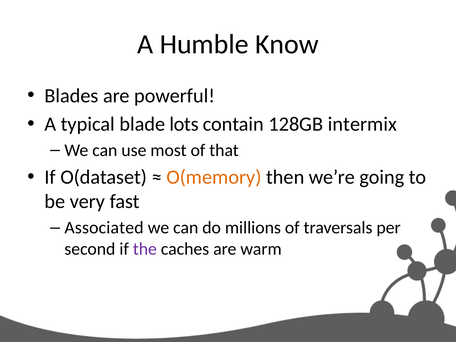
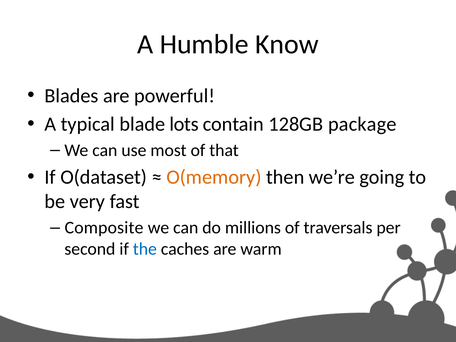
intermix: intermix -> package
Associated: Associated -> Composite
the colour: purple -> blue
